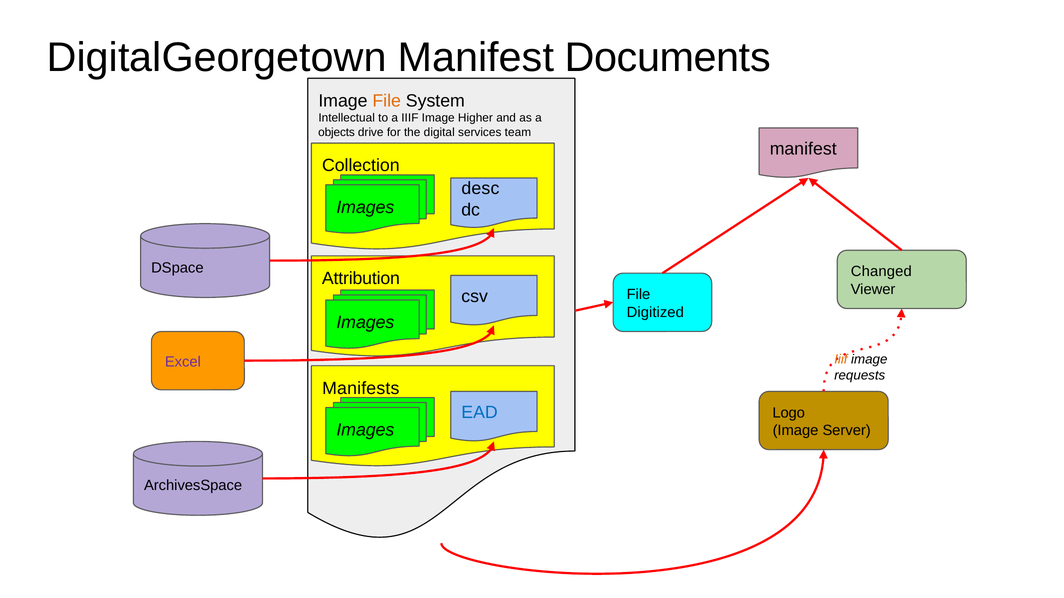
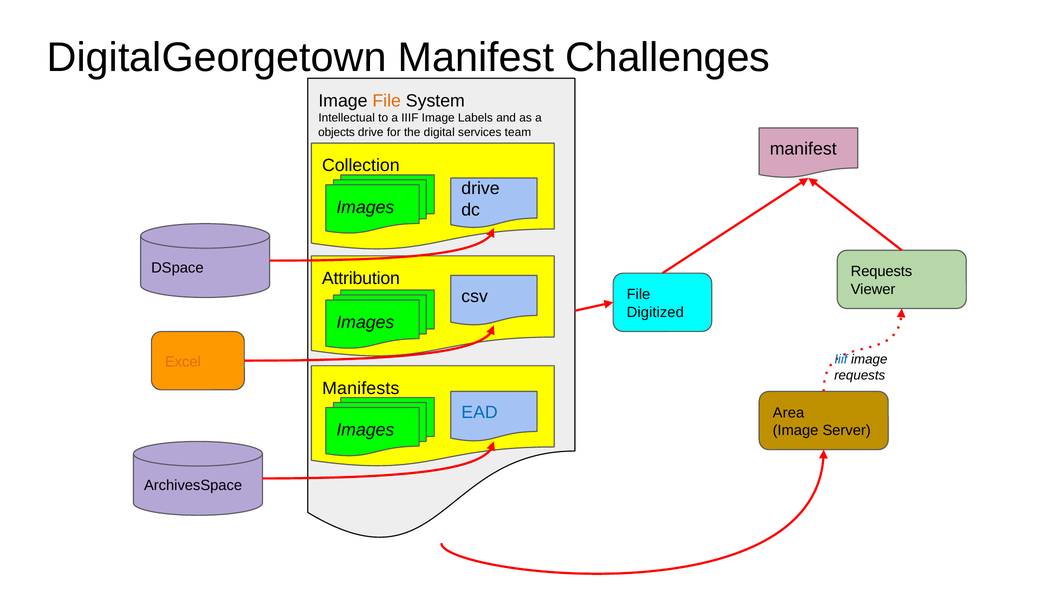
Documents: Documents -> Challenges
Higher: Higher -> Labels
desc at (480, 189): desc -> drive
Changed at (881, 272): Changed -> Requests
Iiif at (841, 360) colour: orange -> blue
Excel colour: purple -> orange
Logo: Logo -> Area
